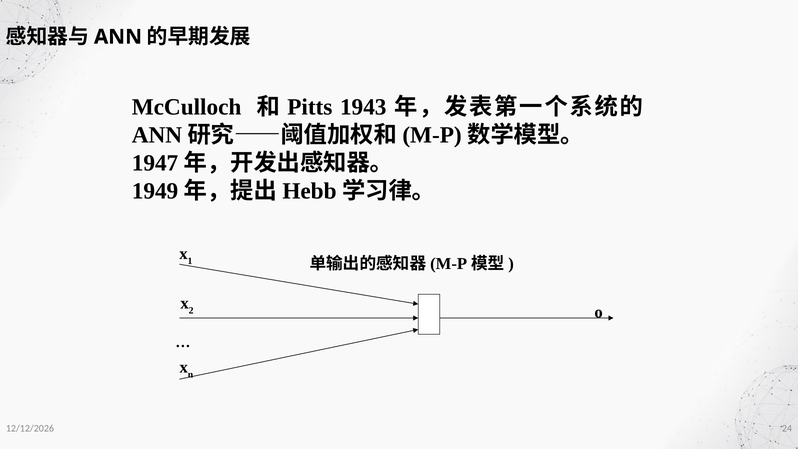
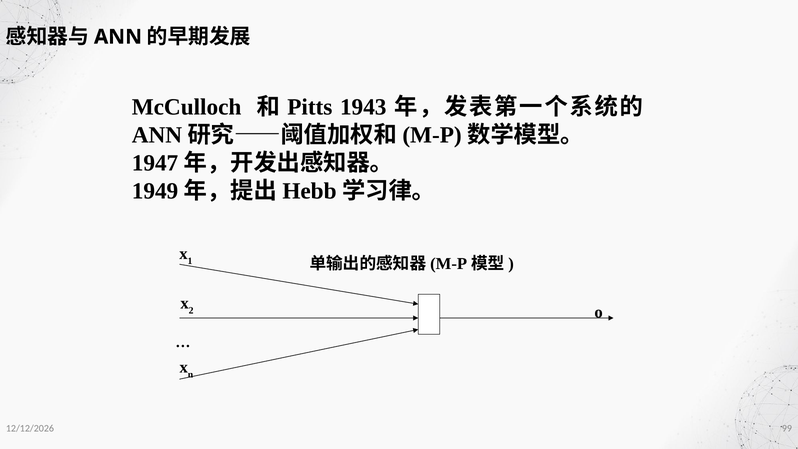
24: 24 -> 99
